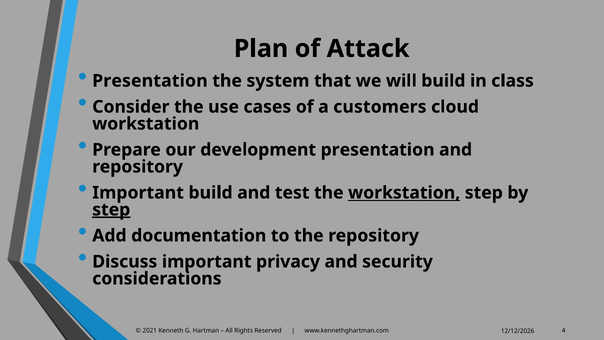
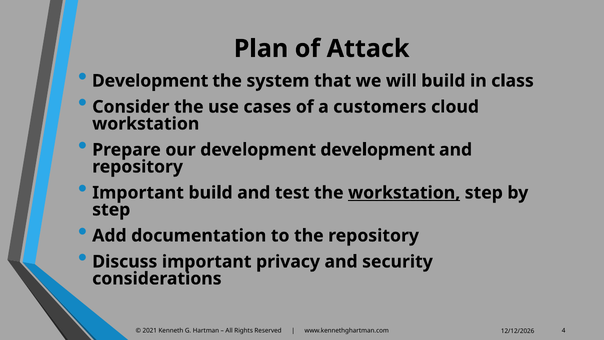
Presentation at (150, 81): Presentation -> Development
development presentation: presentation -> development
step at (111, 210) underline: present -> none
